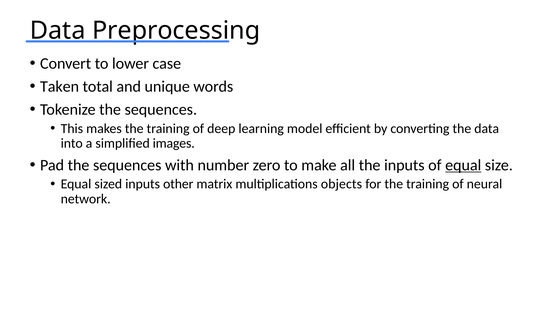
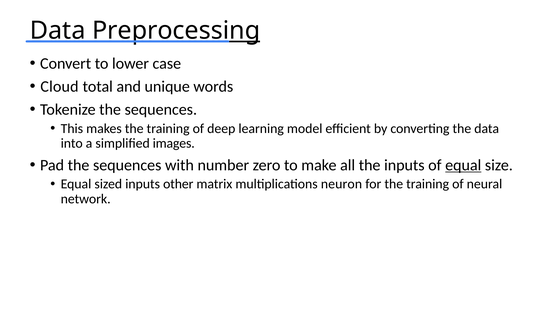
Preprocessing underline: none -> present
Taken: Taken -> Cloud
objects: objects -> neuron
